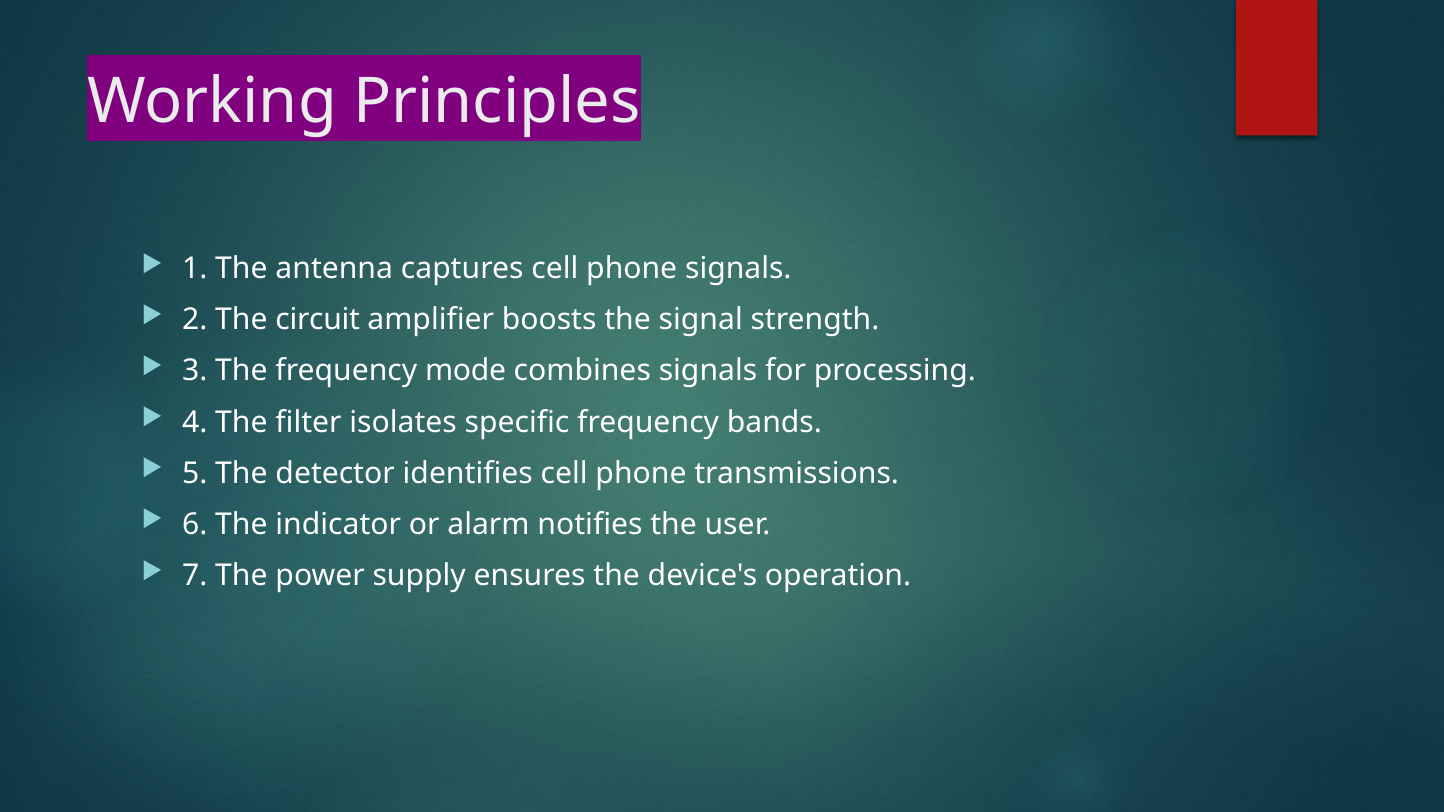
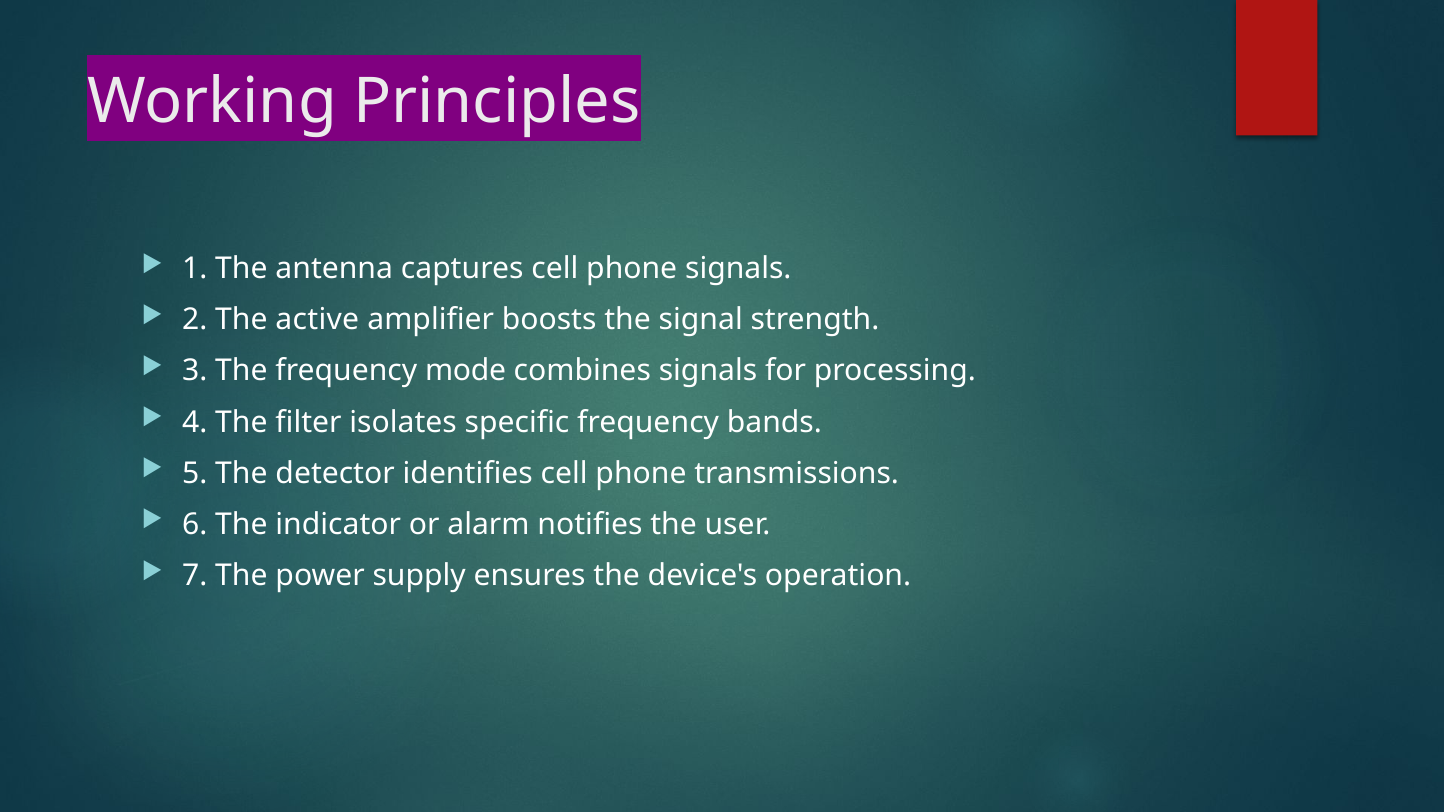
circuit: circuit -> active
